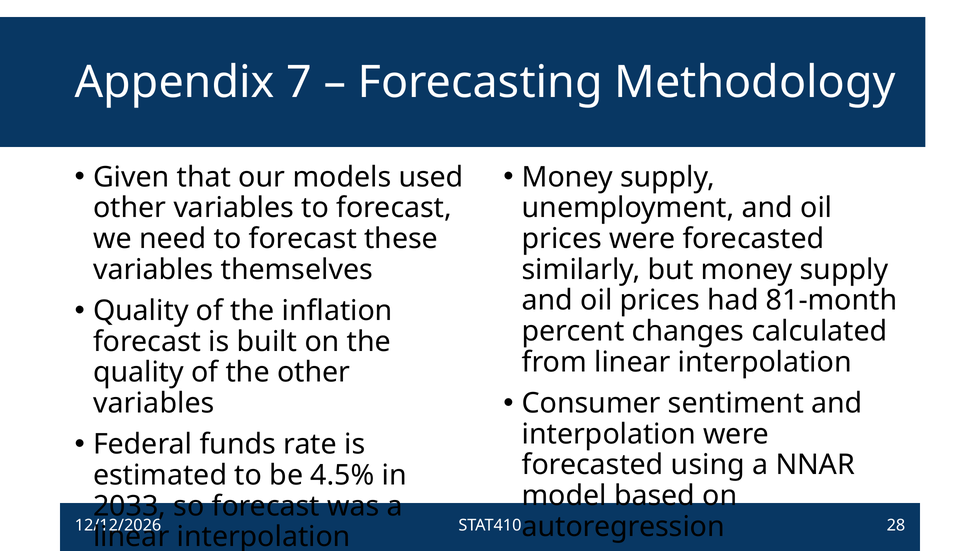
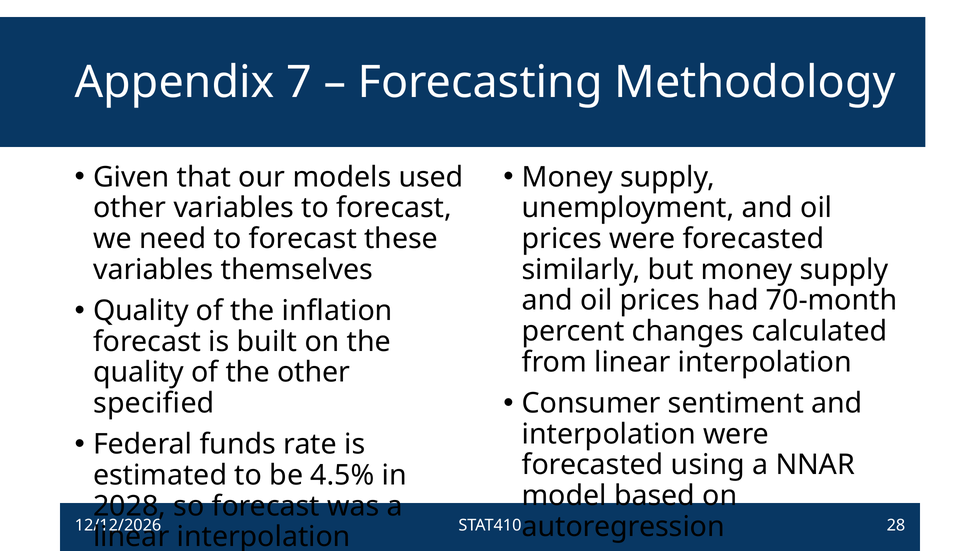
81-month: 81-month -> 70-month
variables at (154, 404): variables -> specified
2033: 2033 -> 2028
